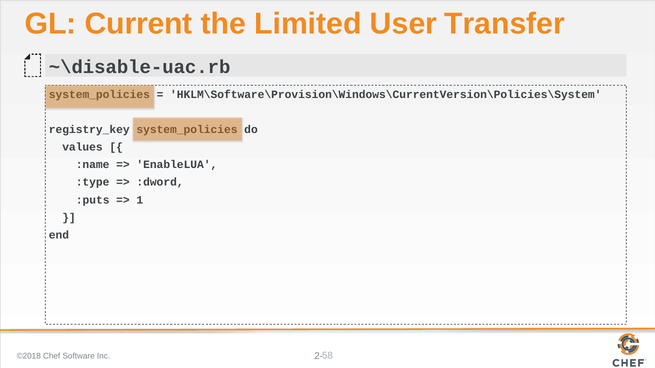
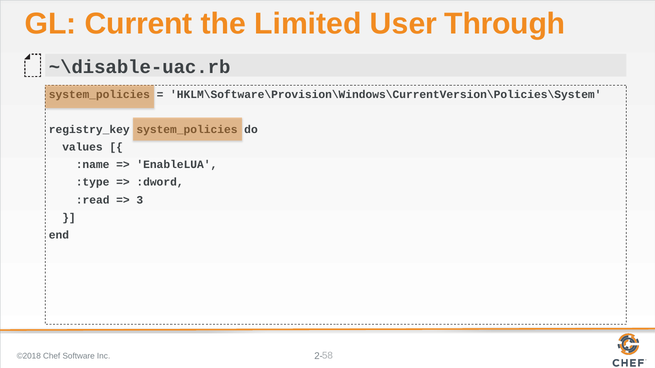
Transfer: Transfer -> Through
:puts: :puts -> :read
1: 1 -> 3
